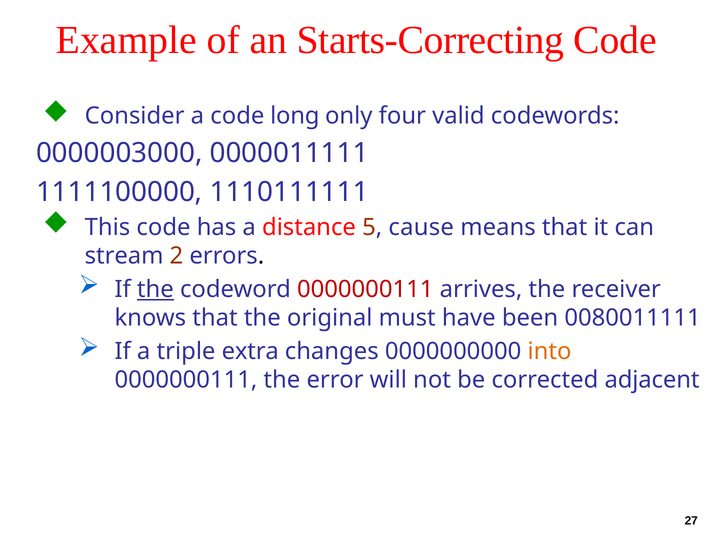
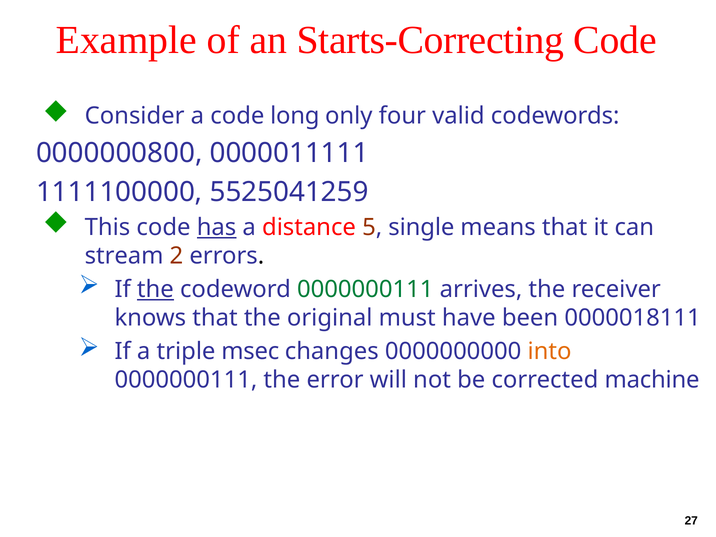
0000003000: 0000003000 -> 0000000800
1110111111: 1110111111 -> 5525041259
has underline: none -> present
cause: cause -> single
0000000111 at (365, 289) colour: red -> green
0080011111: 0080011111 -> 0000018111
extra: extra -> msec
adjacent: adjacent -> machine
